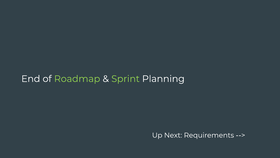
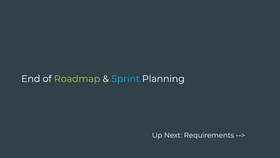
Sprint colour: light green -> light blue
